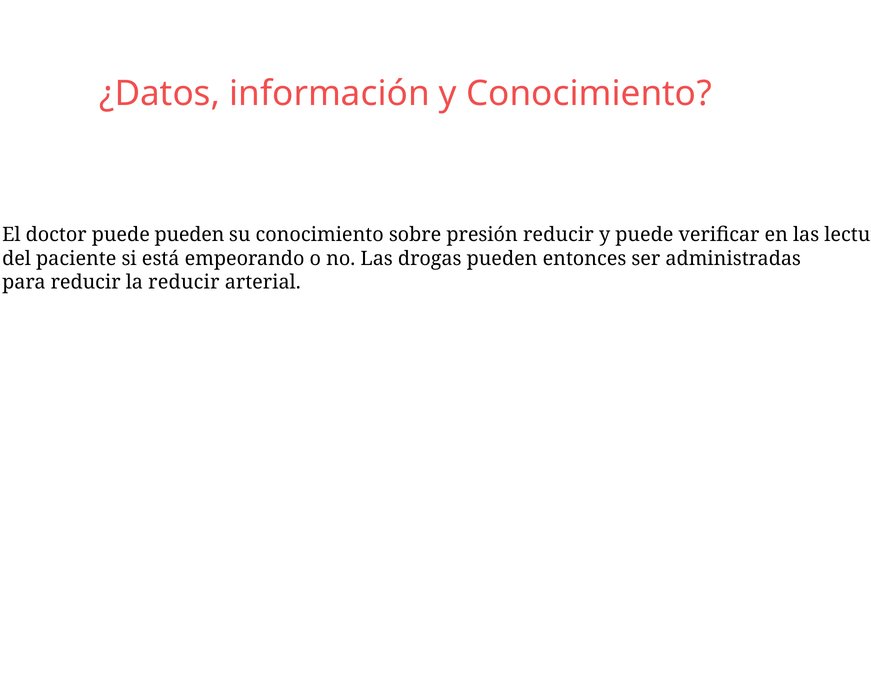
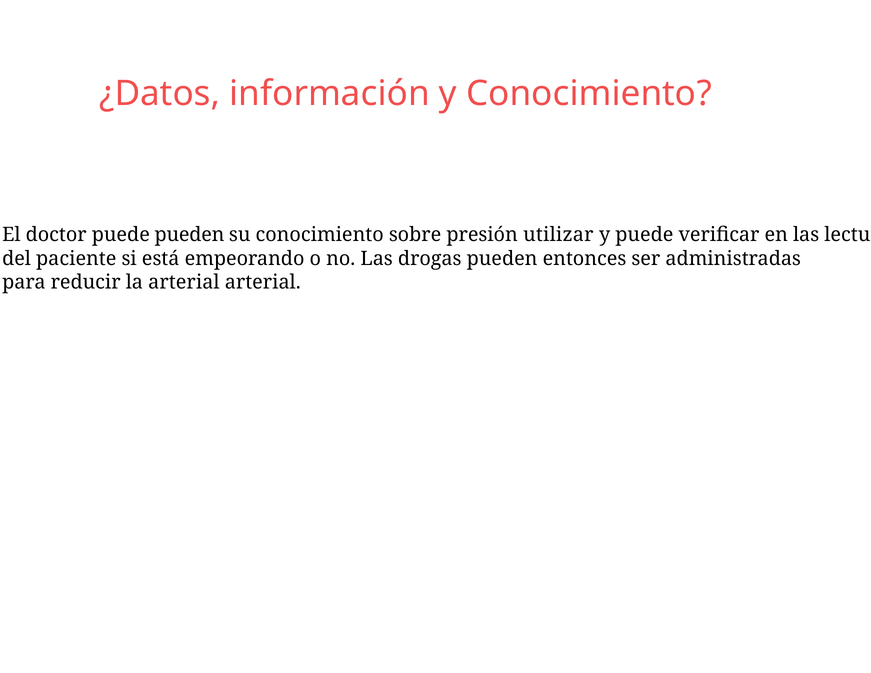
presión reducir: reducir -> utilizar
la reducir: reducir -> arterial
